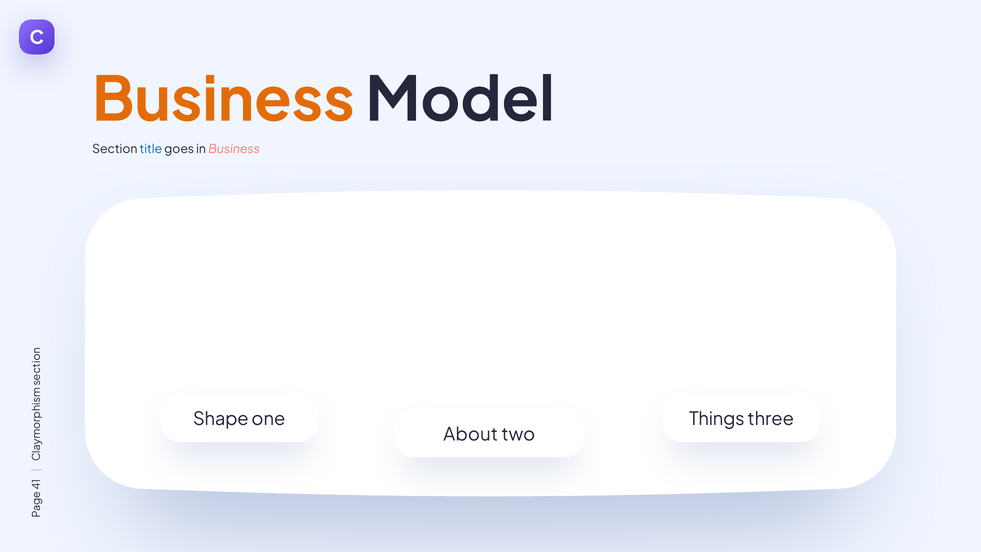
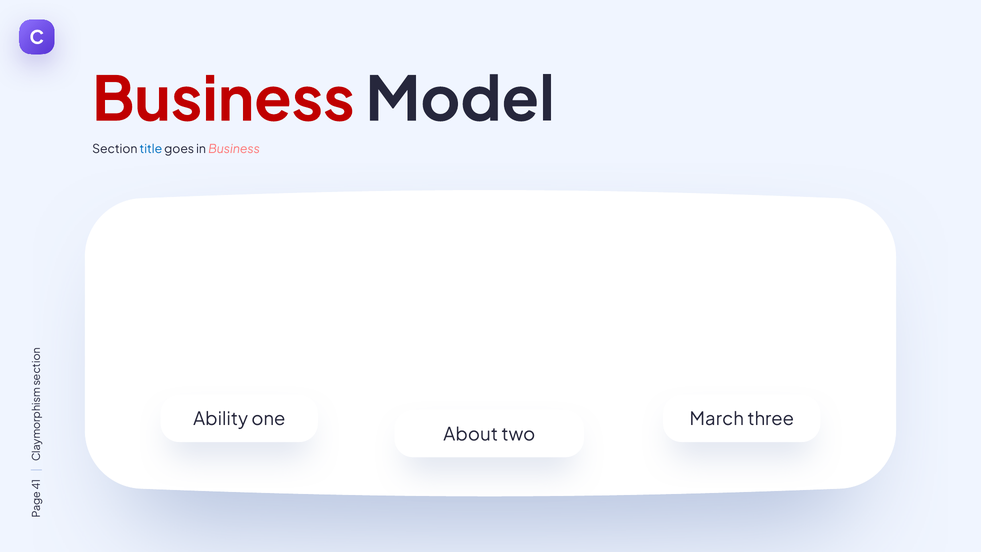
Business at (223, 100) colour: orange -> red
Shape: Shape -> Ability
Things: Things -> March
